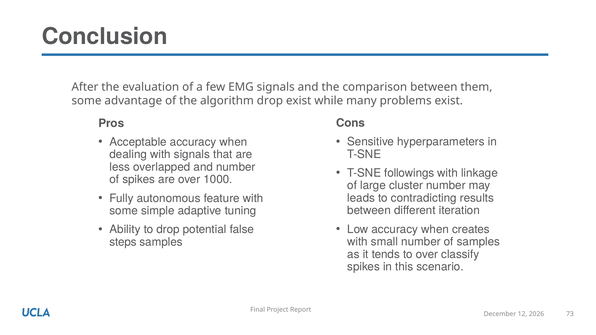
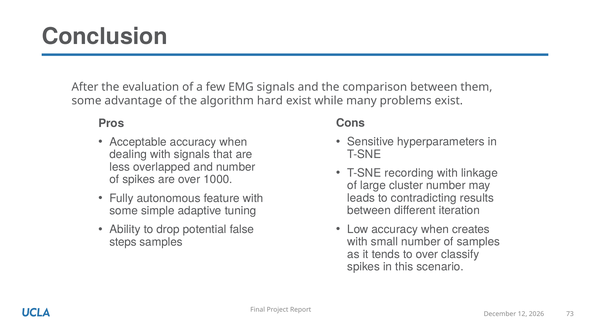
algorithm drop: drop -> hard
followings: followings -> recording
